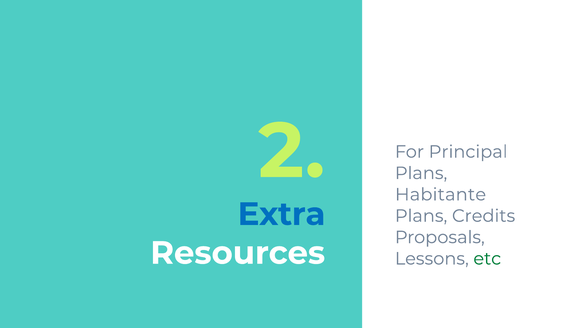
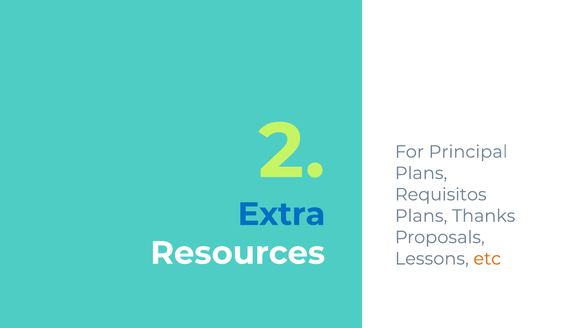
Habitante: Habitante -> Requisitos
Credits: Credits -> Thanks
etc colour: green -> orange
